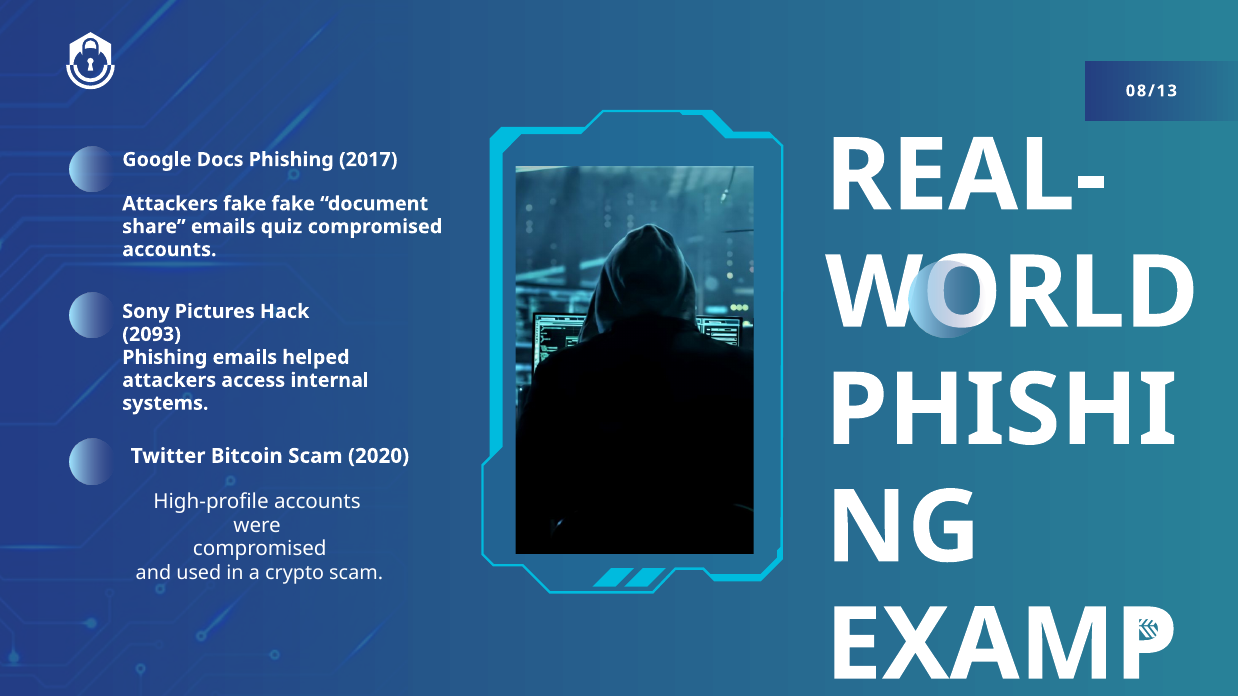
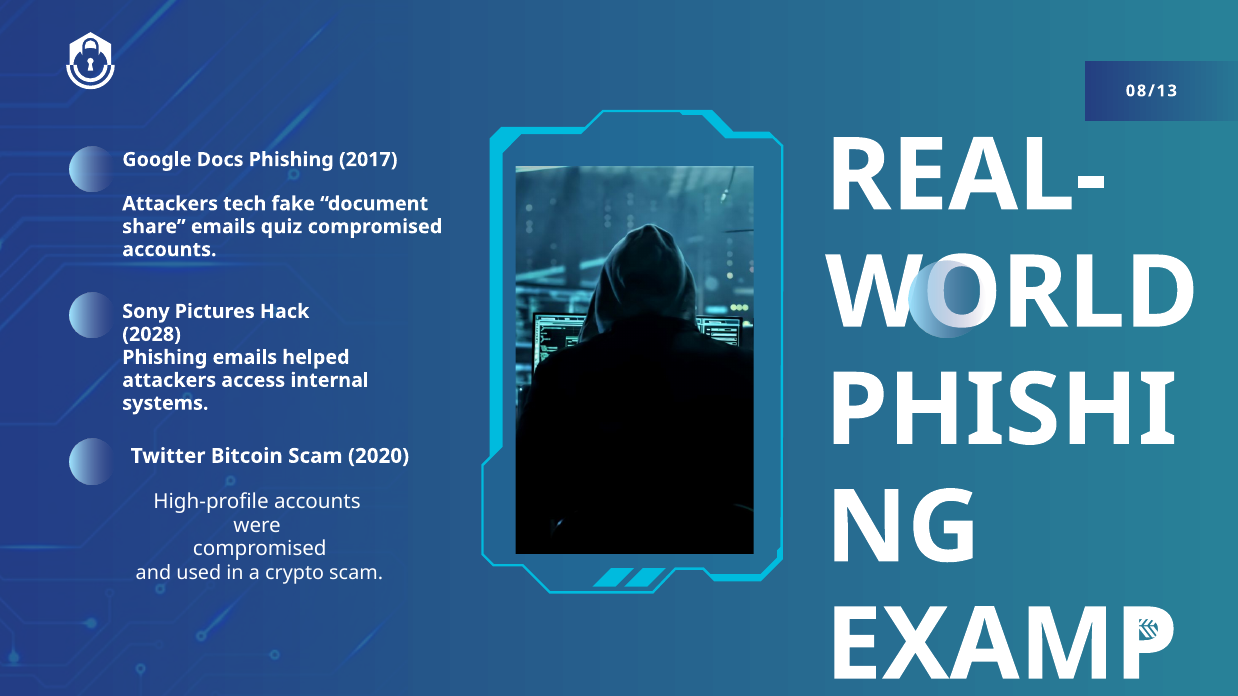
Attackers fake: fake -> tech
2093: 2093 -> 2028
